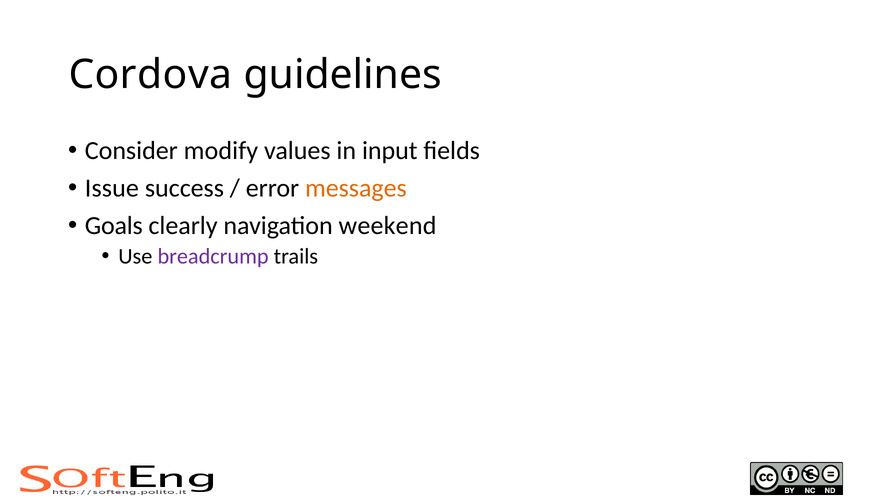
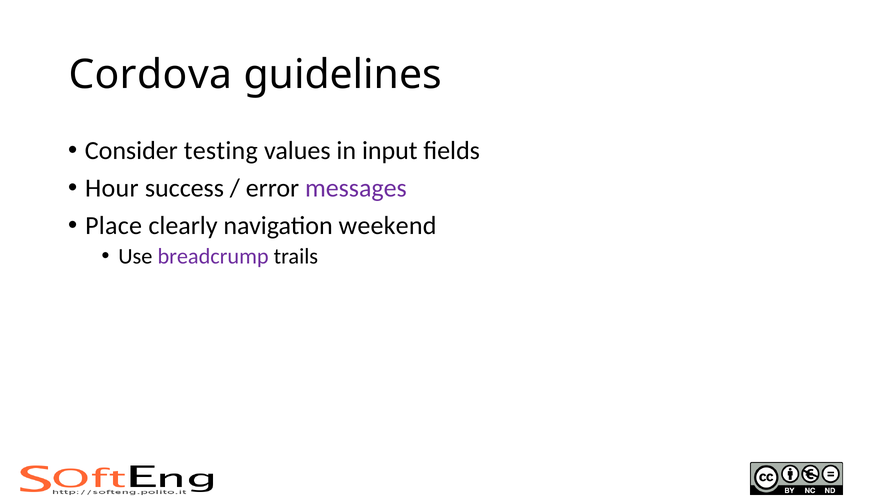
modify: modify -> testing
Issue: Issue -> Hour
messages colour: orange -> purple
Goals: Goals -> Place
